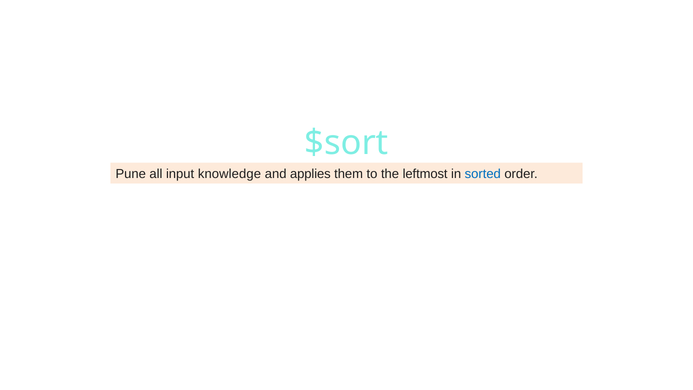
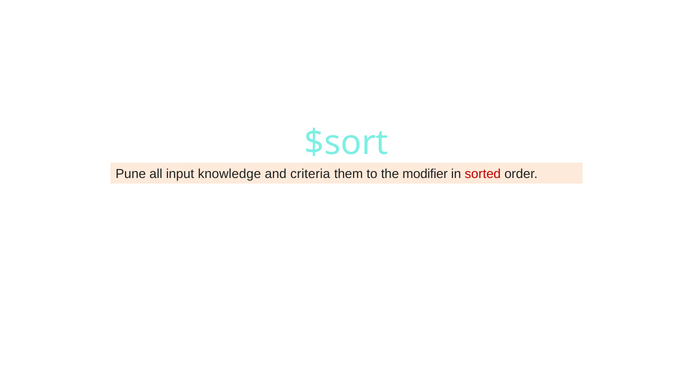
applies: applies -> criteria
leftmost: leftmost -> modifier
sorted colour: blue -> red
